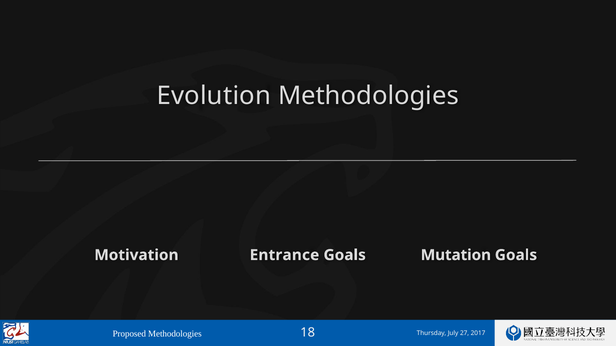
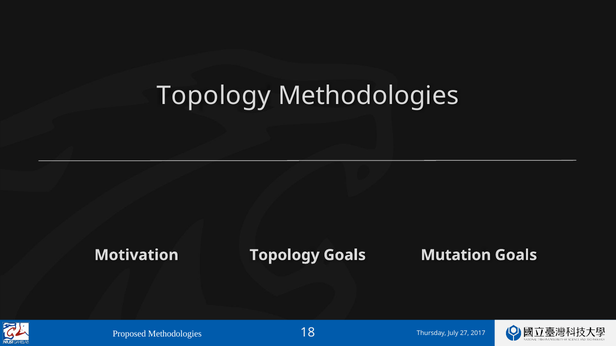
Evolution at (214, 96): Evolution -> Topology
Motivation Entrance: Entrance -> Topology
